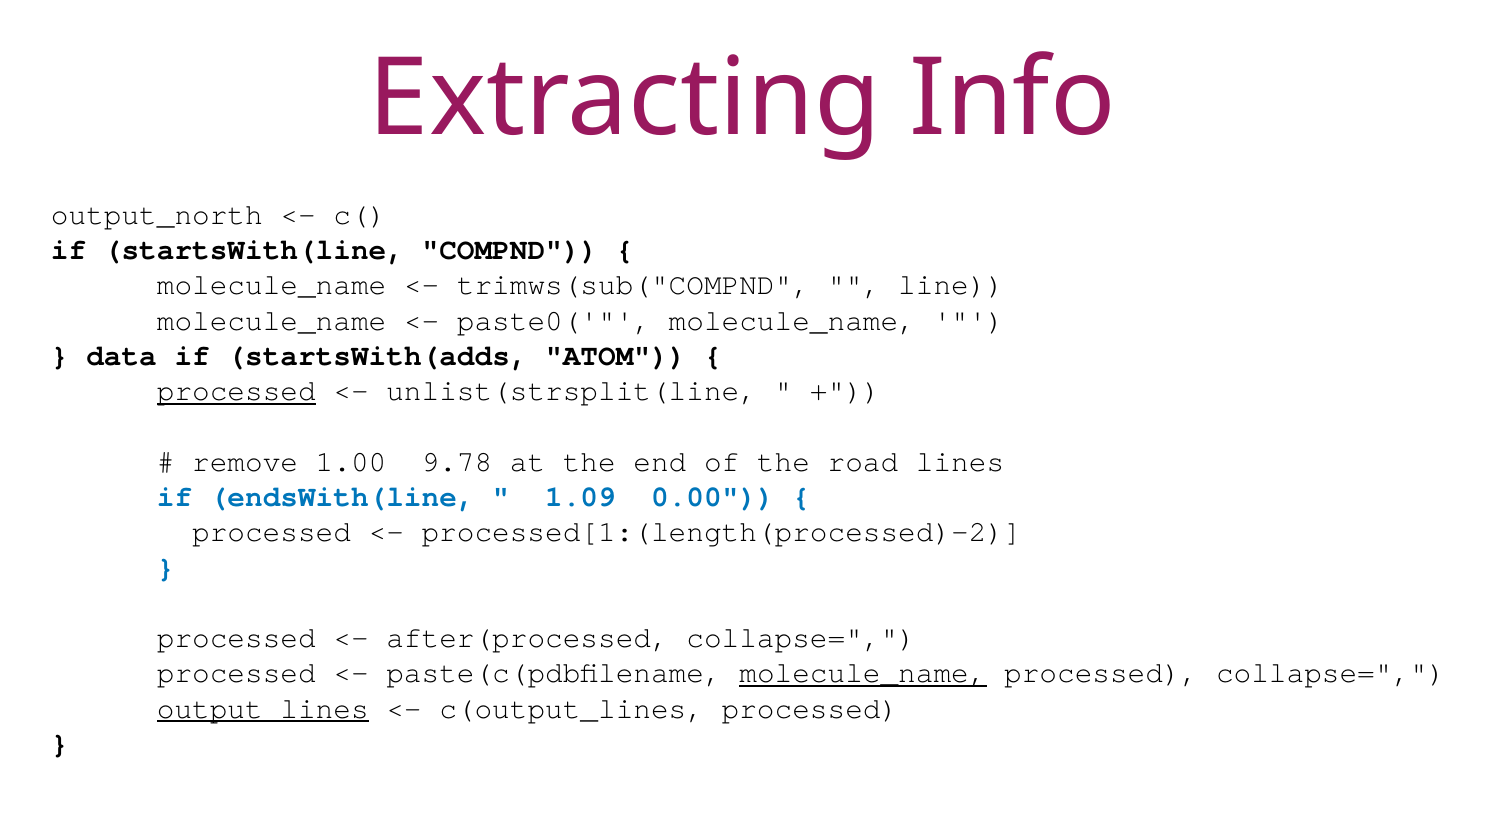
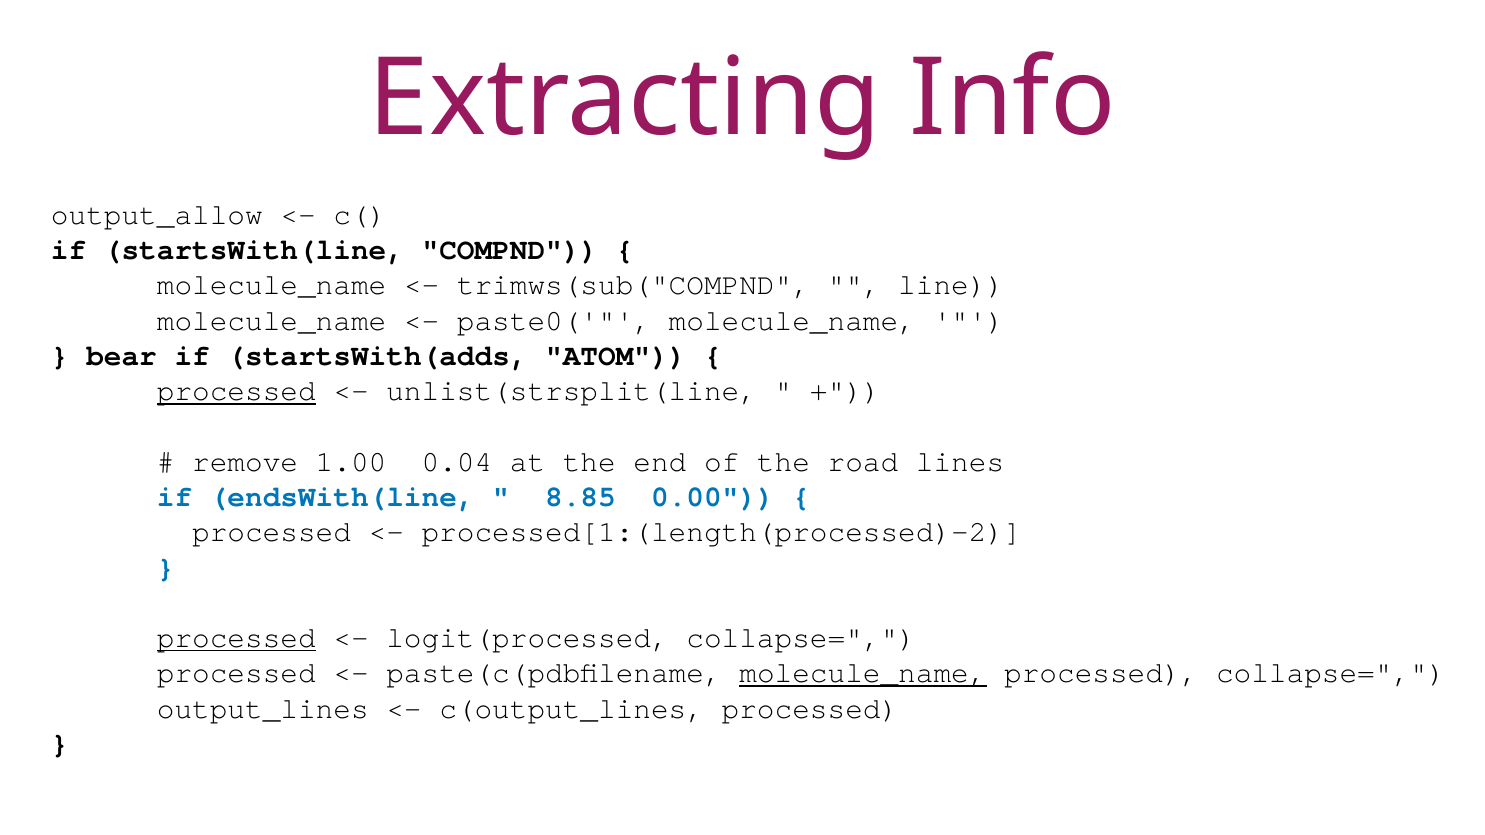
output_north: output_north -> output_allow
data: data -> bear
9.78: 9.78 -> 0.04
1.09: 1.09 -> 8.85
processed at (236, 638) underline: none -> present
after(processed: after(processed -> logit(processed
output_lines underline: present -> none
